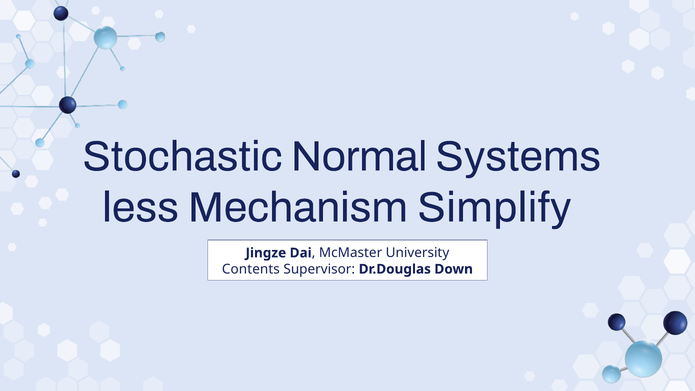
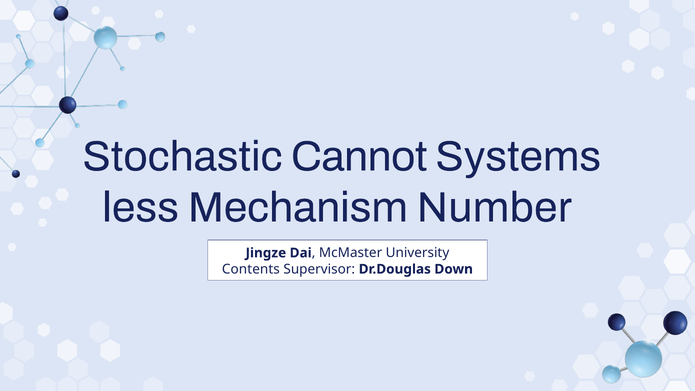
Normal: Normal -> Cannot
Simplify: Simplify -> Number
